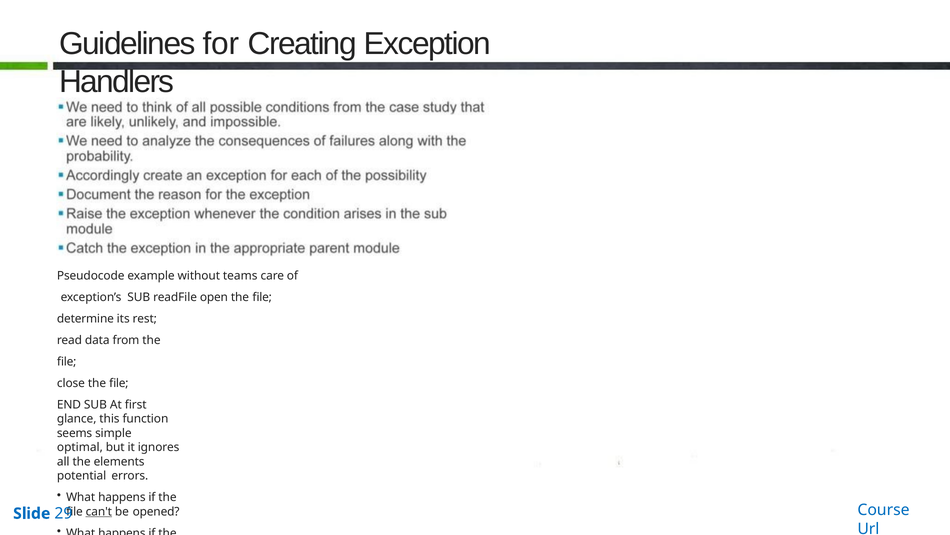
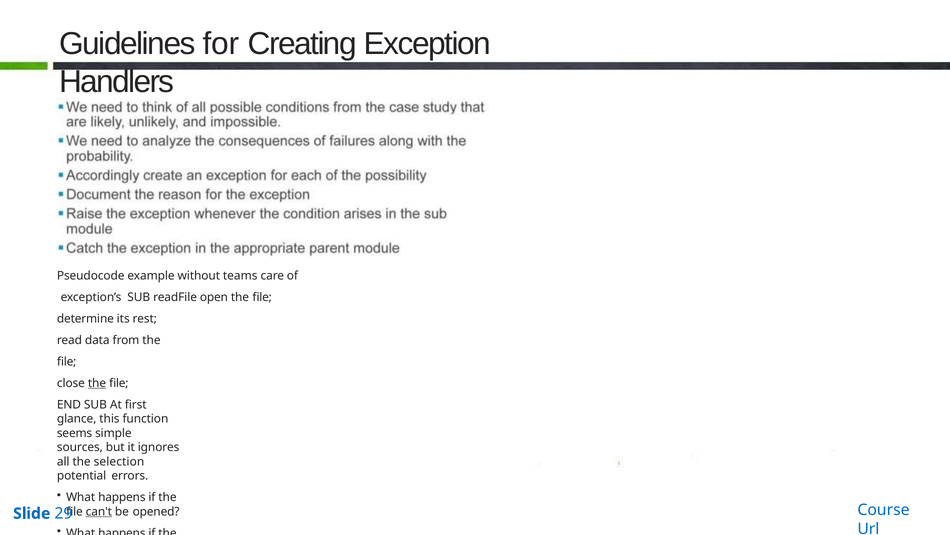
the at (97, 383) underline: none -> present
optimal: optimal -> sources
elements: elements -> selection
